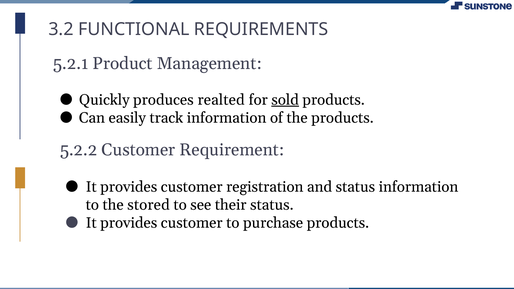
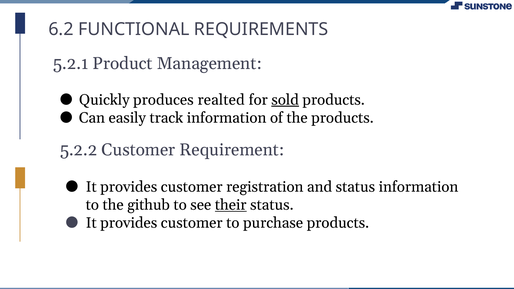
3.2: 3.2 -> 6.2
stored: stored -> github
their underline: none -> present
